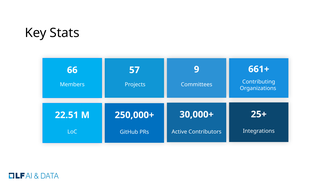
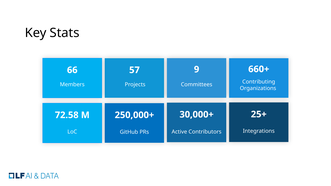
661+: 661+ -> 660+
22.51: 22.51 -> 72.58
